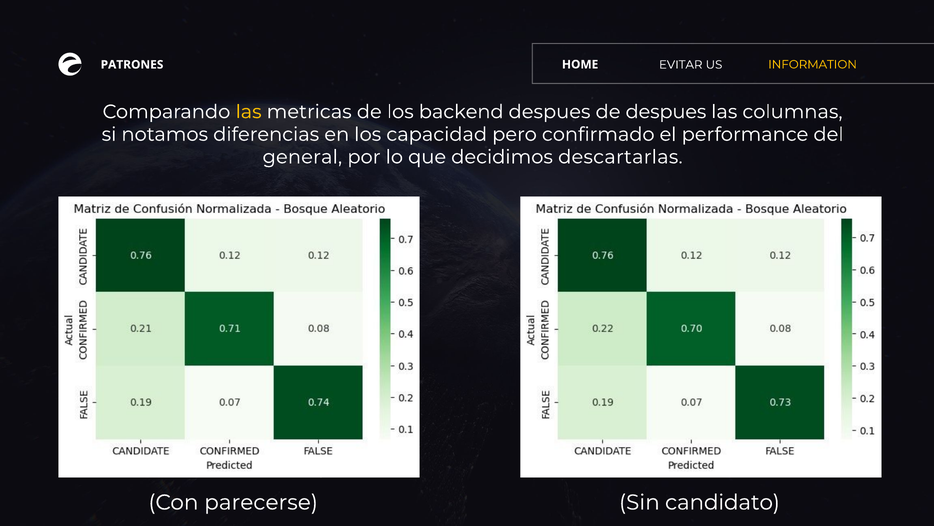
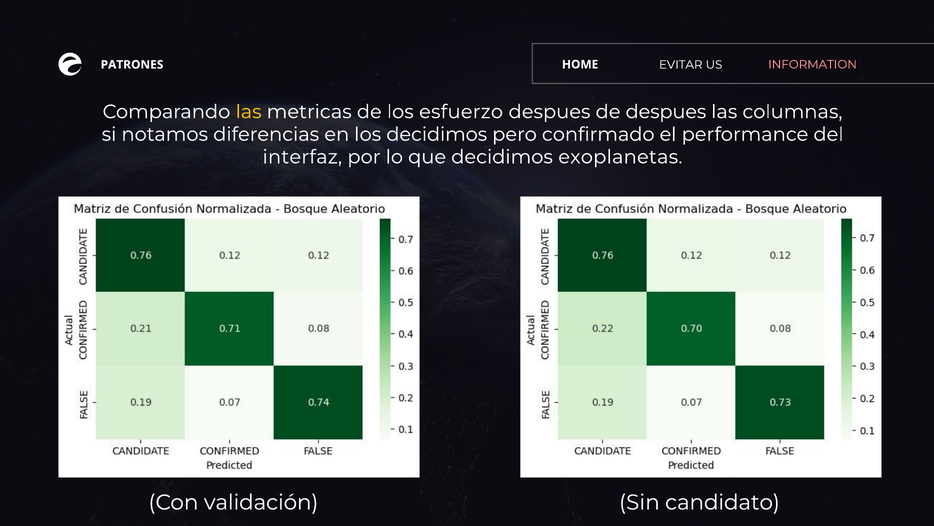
INFORMATION colour: yellow -> pink
backend: backend -> esfuerzo
los capacidad: capacidad -> decidimos
general: general -> interfaz
descartarlas: descartarlas -> exoplanetas
parecerse: parecerse -> validación
